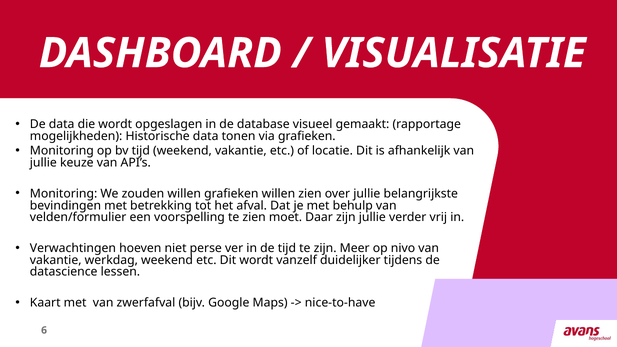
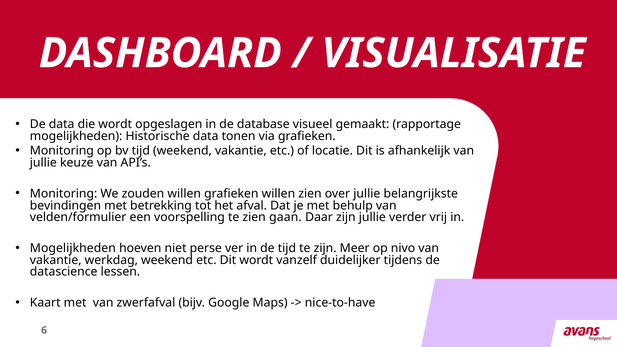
moet: moet -> gaan
Verwachtingen at (73, 248): Verwachtingen -> Mogelijkheden
